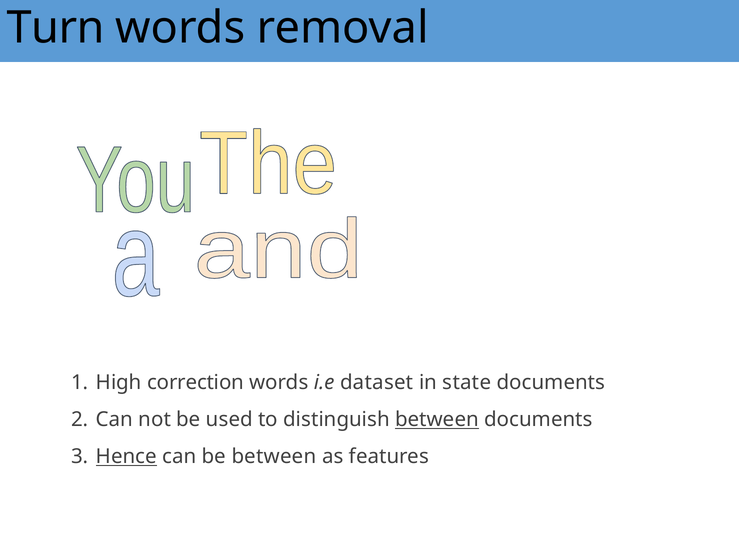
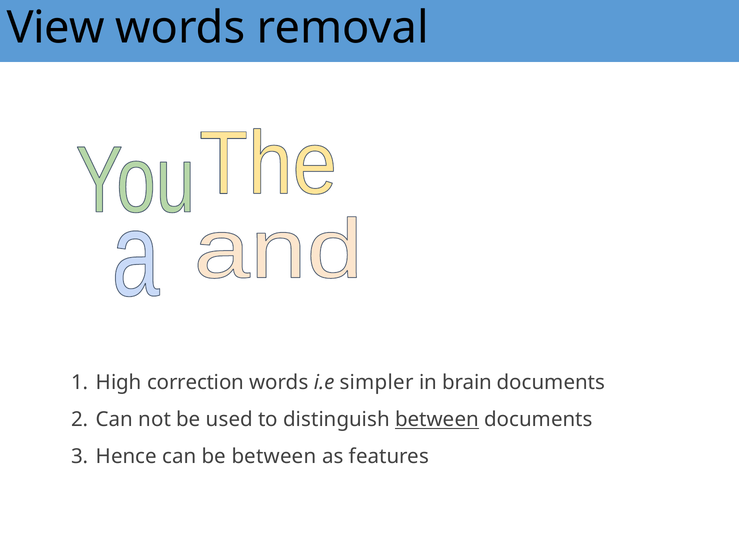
Turn: Turn -> View
dataset: dataset -> simpler
state: state -> brain
Hence underline: present -> none
